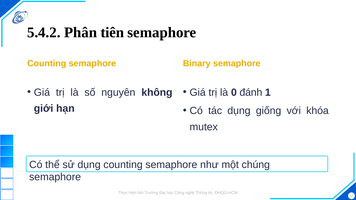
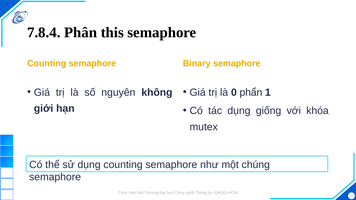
5.4.2: 5.4.2 -> 7.8.4
tiên: tiên -> this
đánh: đánh -> phẩn
